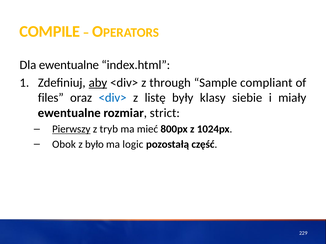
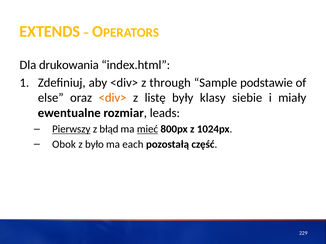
COMPILE: COMPILE -> EXTENDS
Dla ewentualne: ewentualne -> drukowania
aby underline: present -> none
compliant: compliant -> podstawie
files: files -> else
<div> at (113, 98) colour: blue -> orange
strict: strict -> leads
tryb: tryb -> błąd
mieć underline: none -> present
logic: logic -> each
